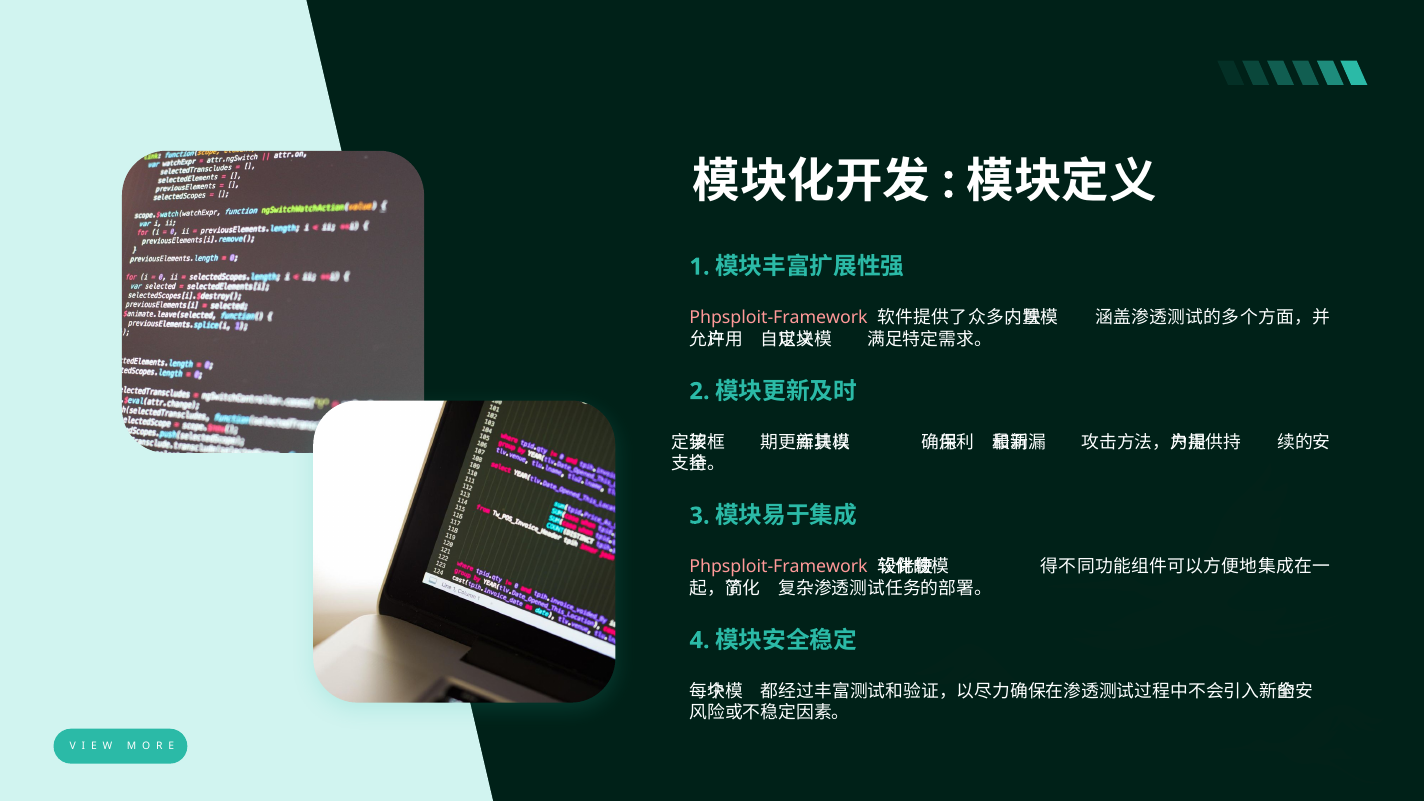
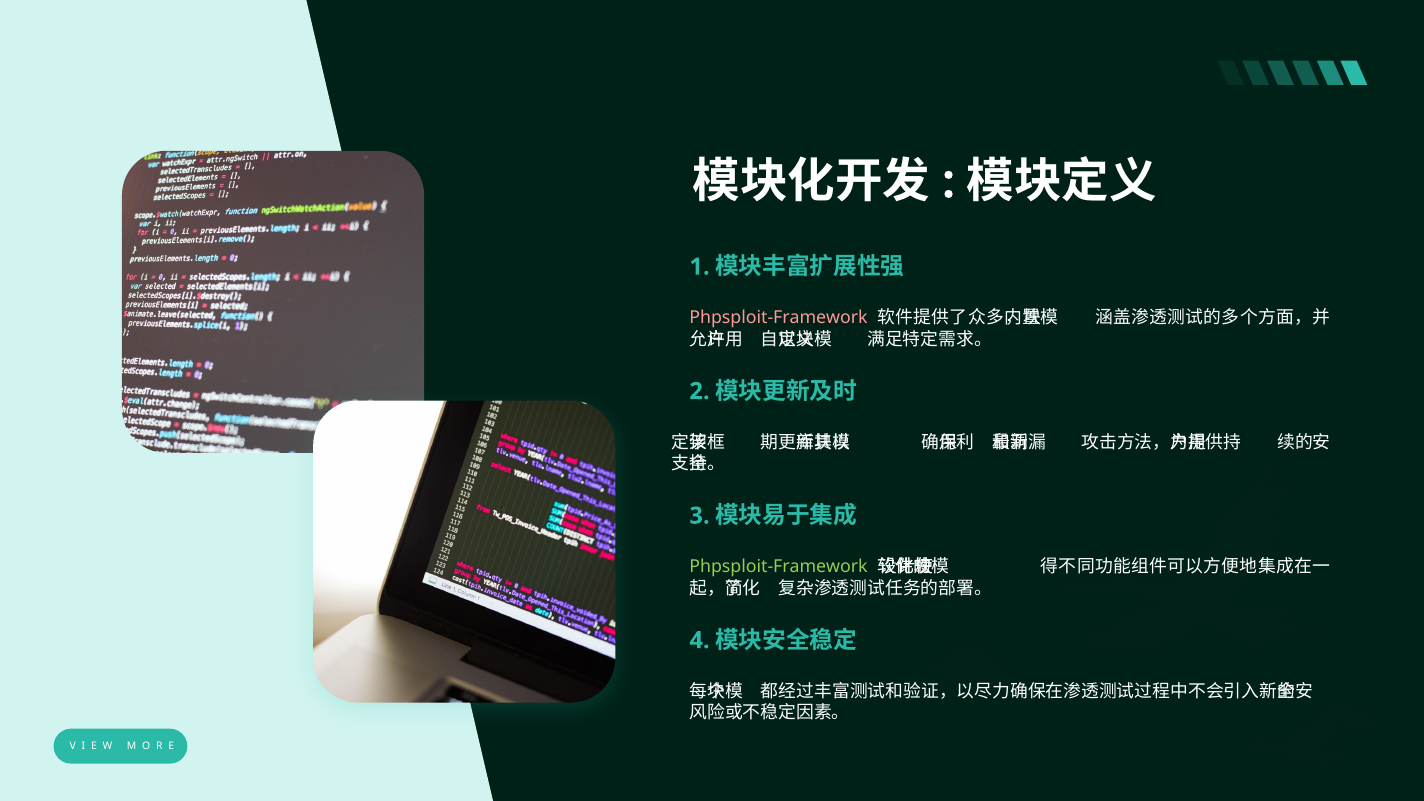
Phpsploit-Framework at (779, 567) colour: pink -> light green
